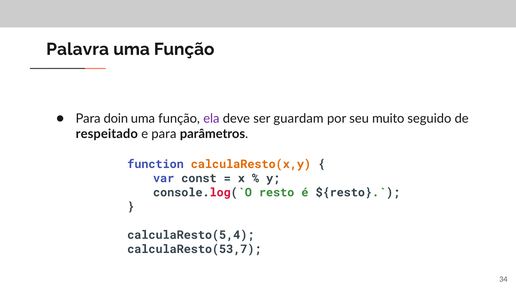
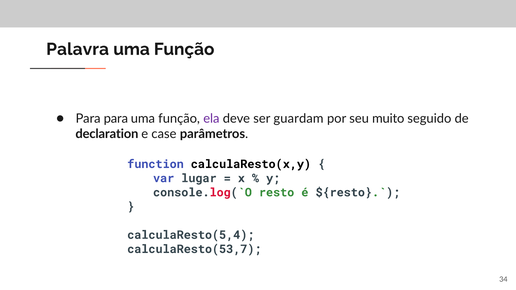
Para doin: doin -> para
respeitado: respeitado -> declaration
e para: para -> case
calculaResto(x,y colour: orange -> black
const: const -> lugar
